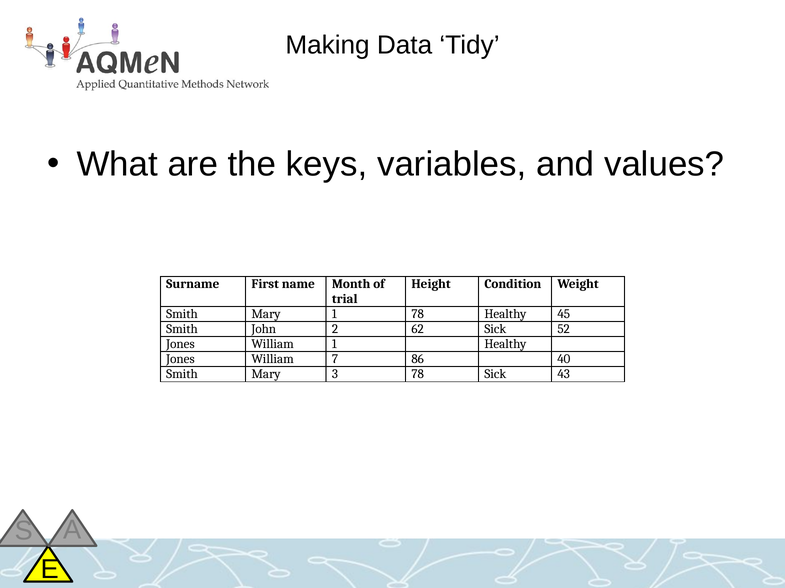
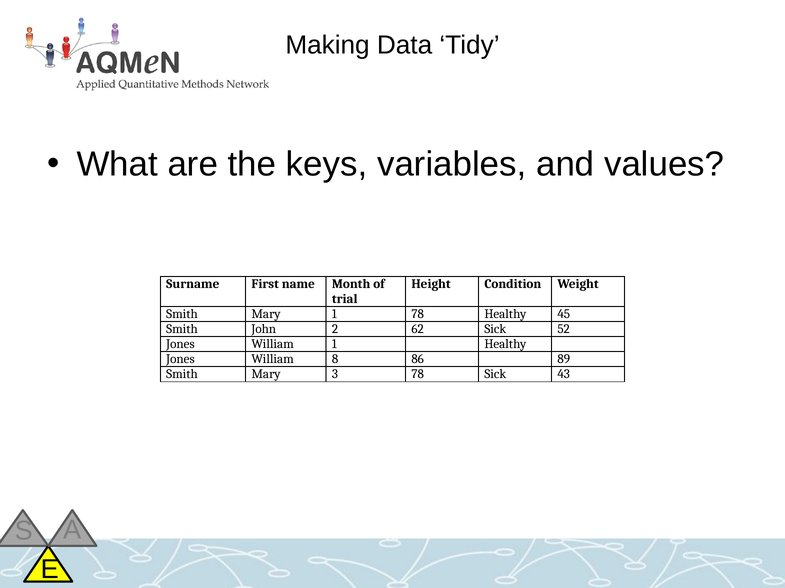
7: 7 -> 8
40: 40 -> 89
